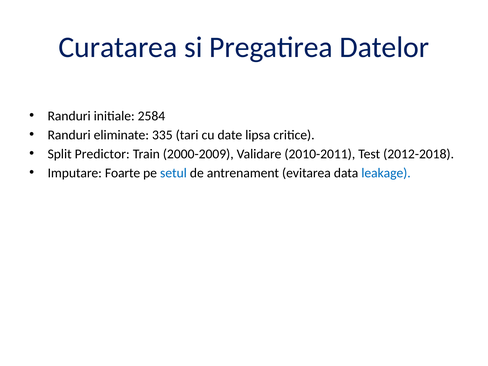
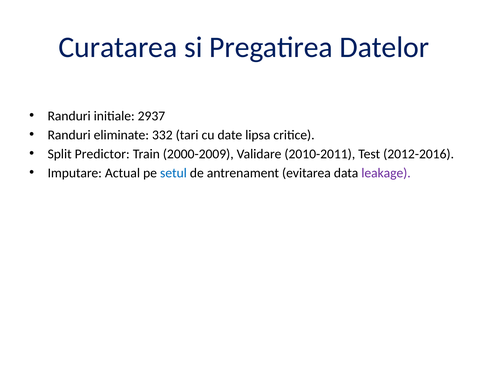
2584: 2584 -> 2937
335: 335 -> 332
2012-2018: 2012-2018 -> 2012-2016
Foarte: Foarte -> Actual
leakage colour: blue -> purple
